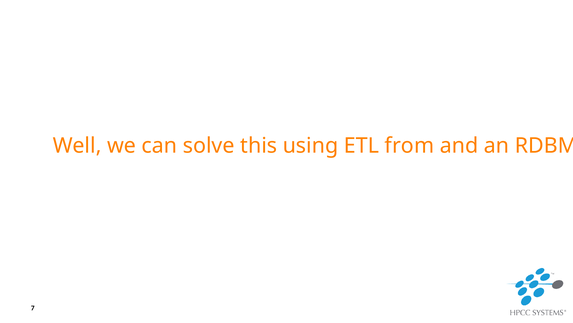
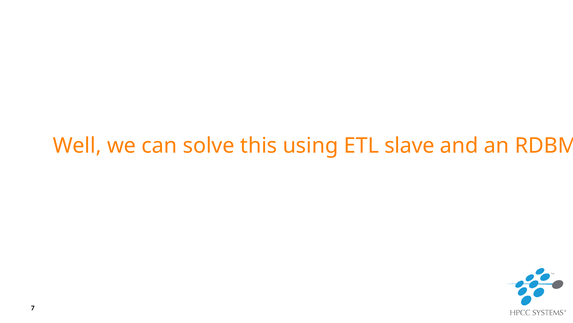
from: from -> slave
